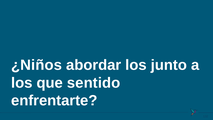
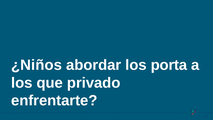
junto: junto -> porta
sentido: sentido -> privado
